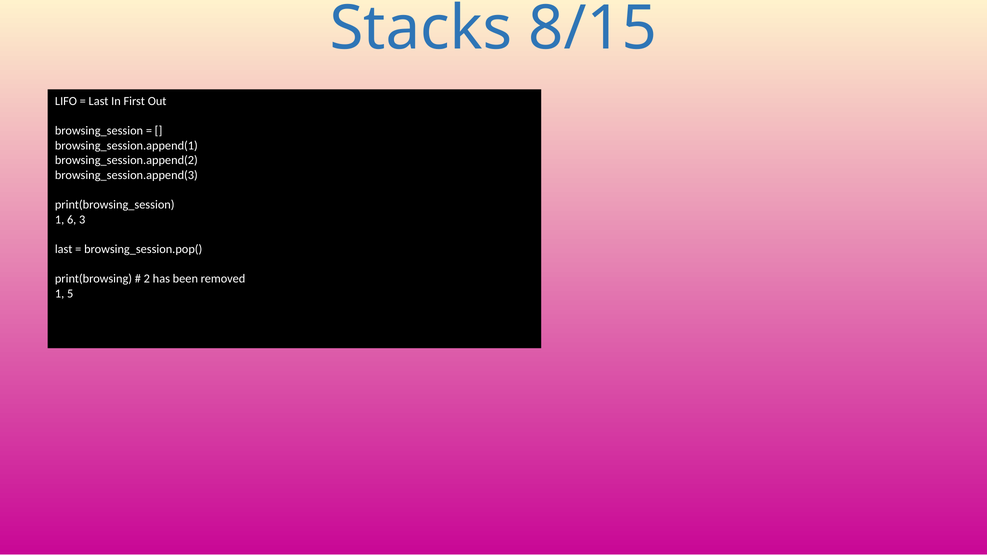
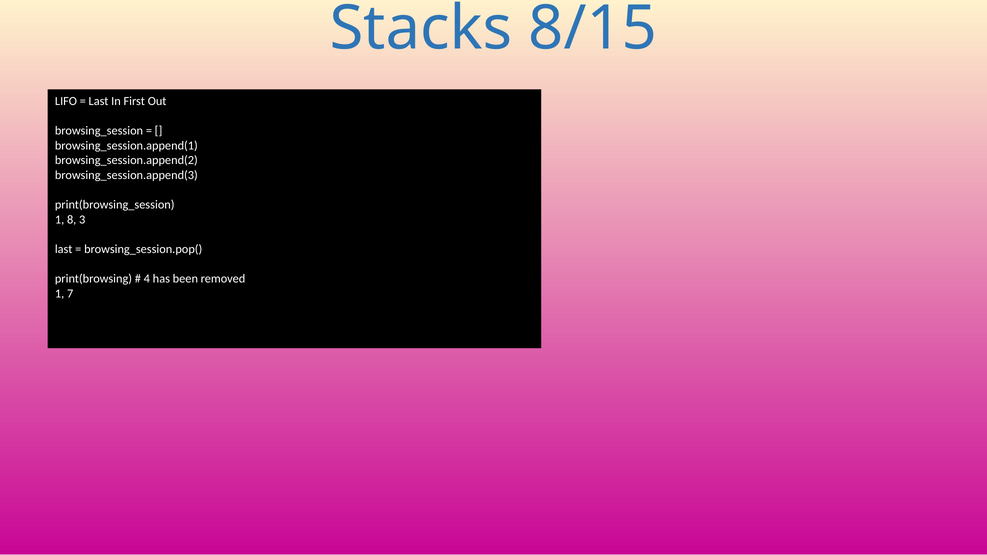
6: 6 -> 8
2: 2 -> 4
5: 5 -> 7
